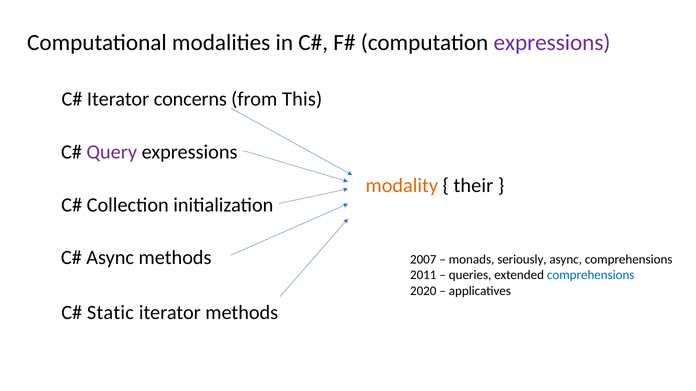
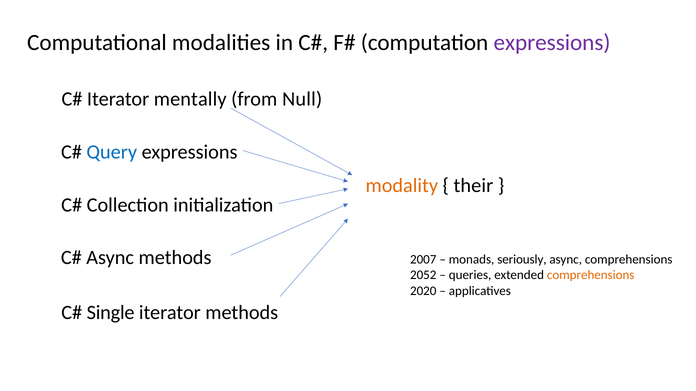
concerns: concerns -> mentally
This: This -> Null
Query colour: purple -> blue
2011: 2011 -> 2052
comprehensions at (591, 275) colour: blue -> orange
Static: Static -> Single
